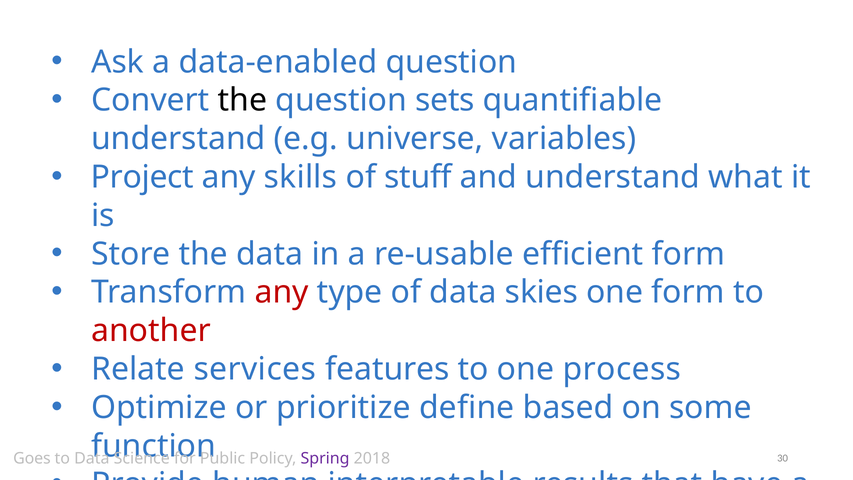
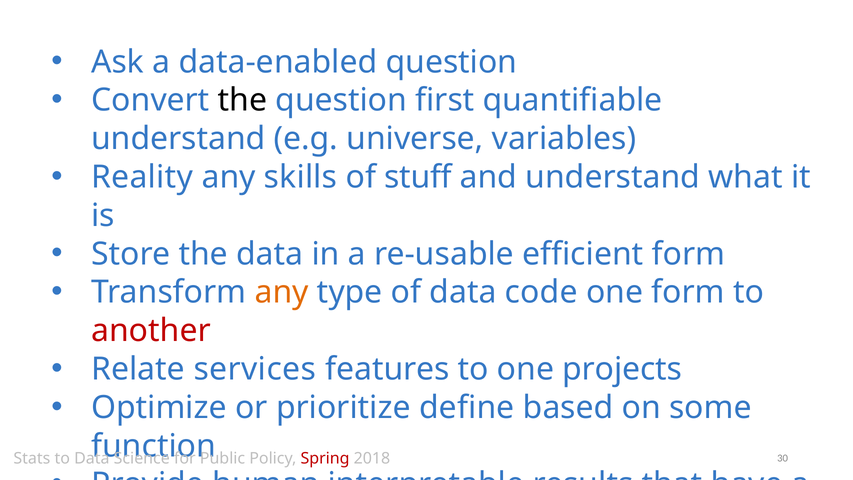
sets: sets -> first
Project: Project -> Reality
any at (282, 292) colour: red -> orange
skies: skies -> code
process: process -> projects
Goes: Goes -> Stats
Spring colour: purple -> red
